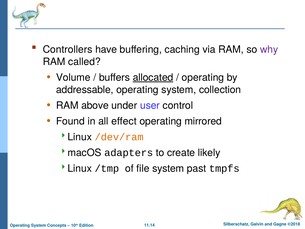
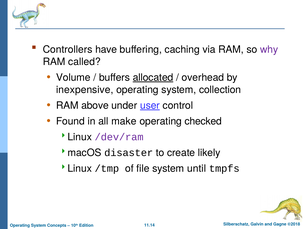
operating at (203, 77): operating -> overhead
addressable: addressable -> inexpensive
user underline: none -> present
effect: effect -> make
mirrored: mirrored -> checked
/dev/ram colour: orange -> purple
adapters: adapters -> disaster
past: past -> until
